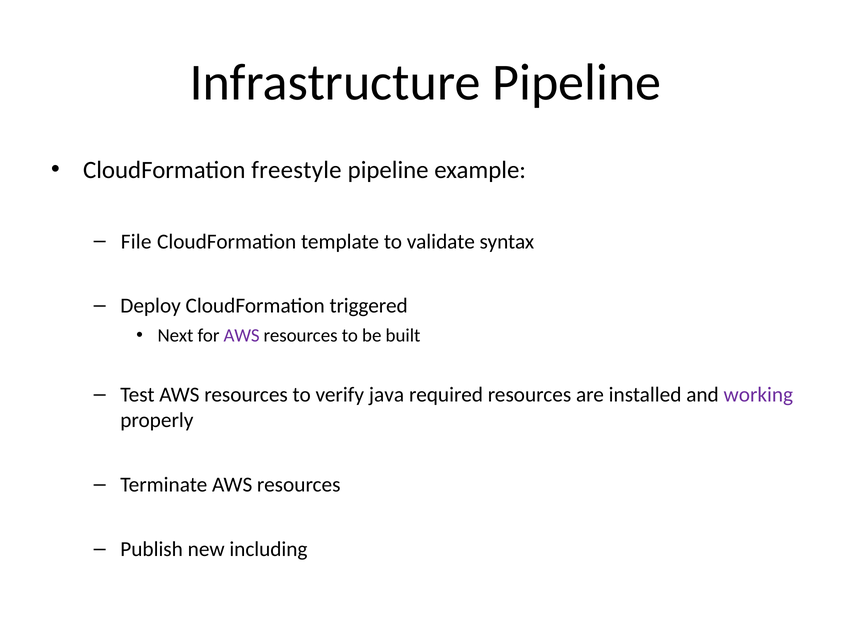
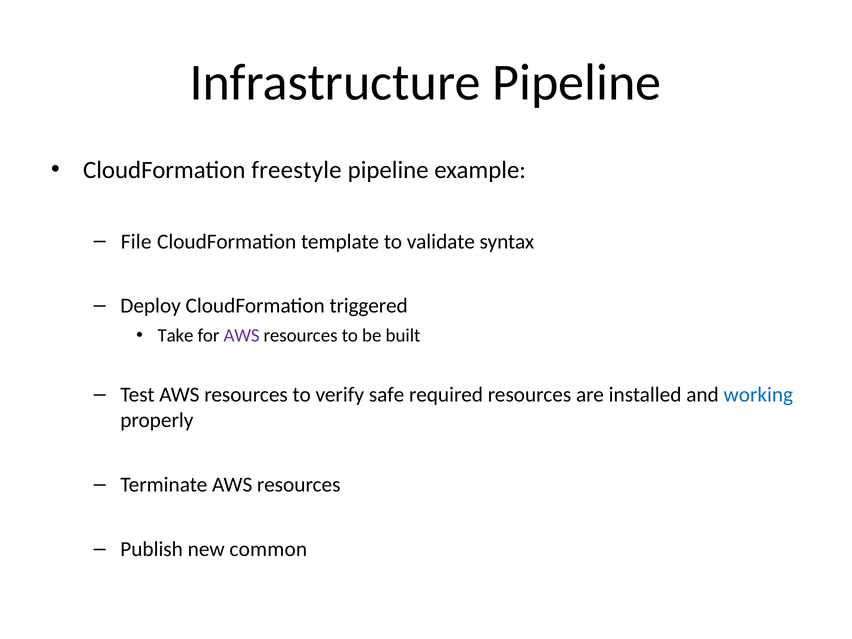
Next: Next -> Take
java: java -> safe
working colour: purple -> blue
including: including -> common
